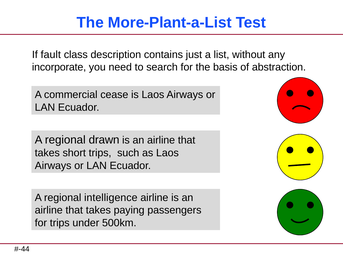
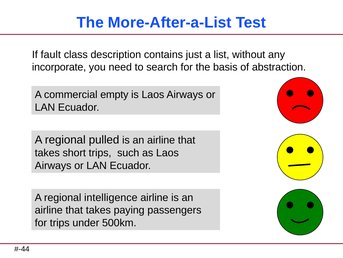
More-Plant-a-List: More-Plant-a-List -> More-After-a-List
cease: cease -> empty
drawn: drawn -> pulled
